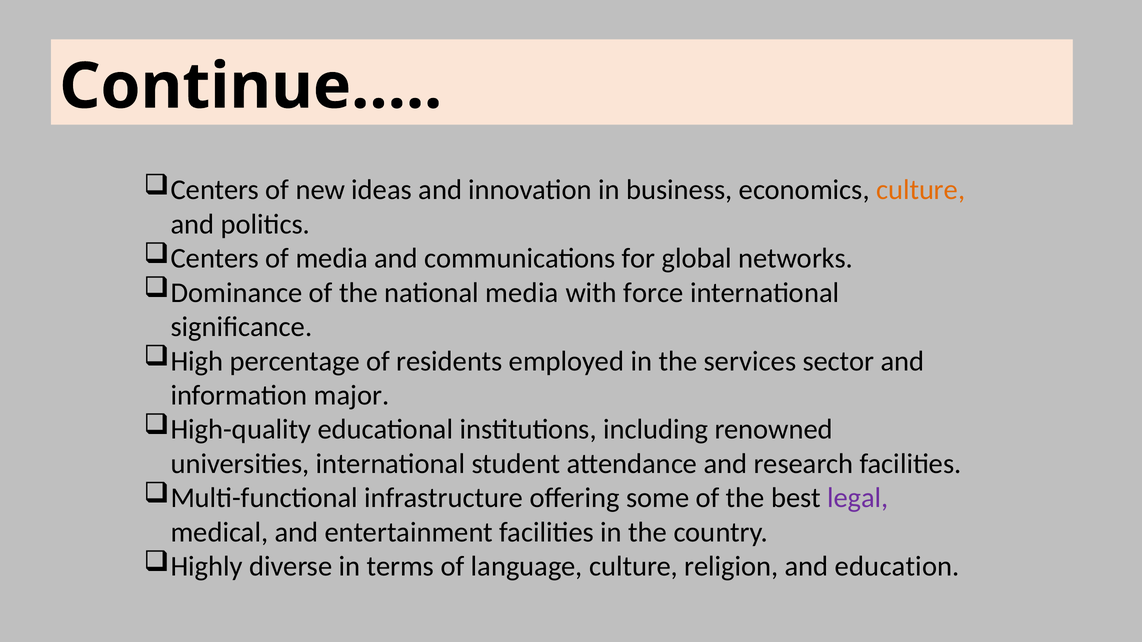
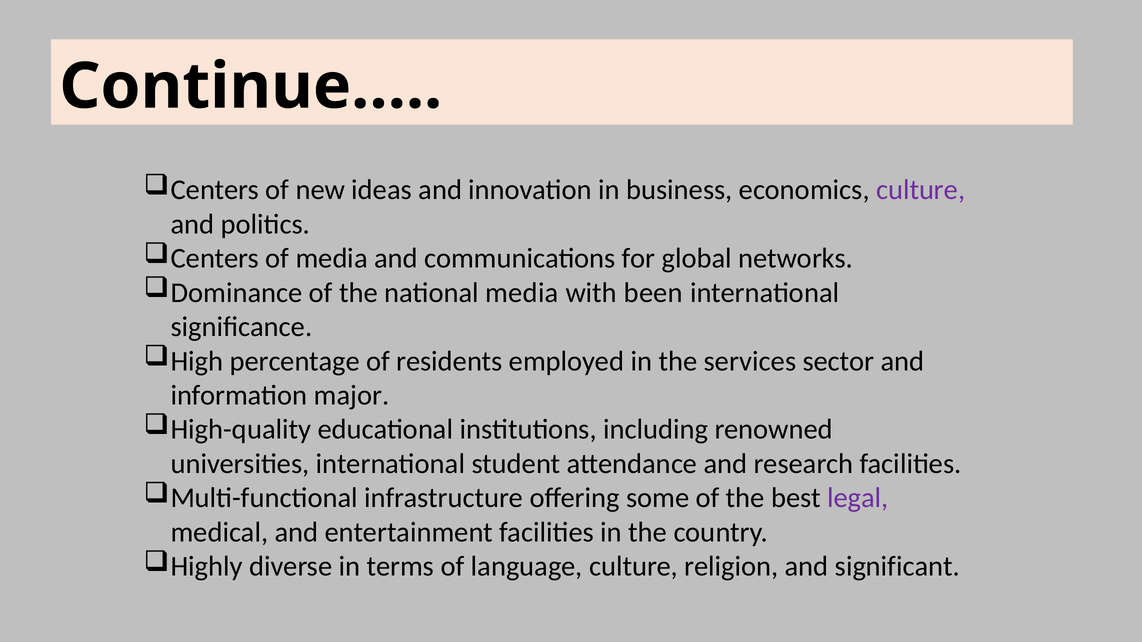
culture at (921, 190) colour: orange -> purple
force: force -> been
education: education -> significant
